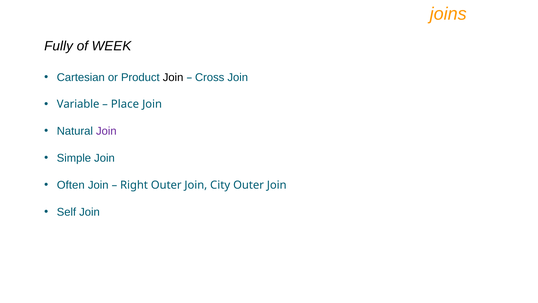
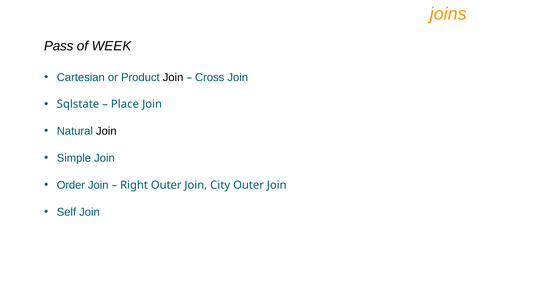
Fully: Fully -> Pass
Variable: Variable -> Sqlstate
Join at (106, 131) colour: purple -> black
Often: Often -> Order
